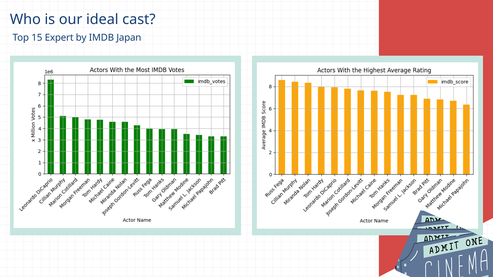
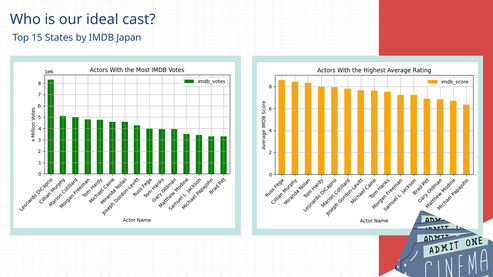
Expert: Expert -> States
